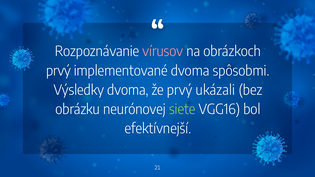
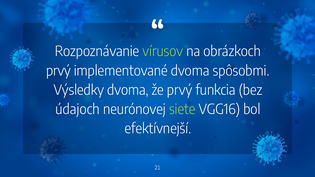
vírusov colour: pink -> light green
ukázali: ukázali -> funkcia
obrázku: obrázku -> údajoch
